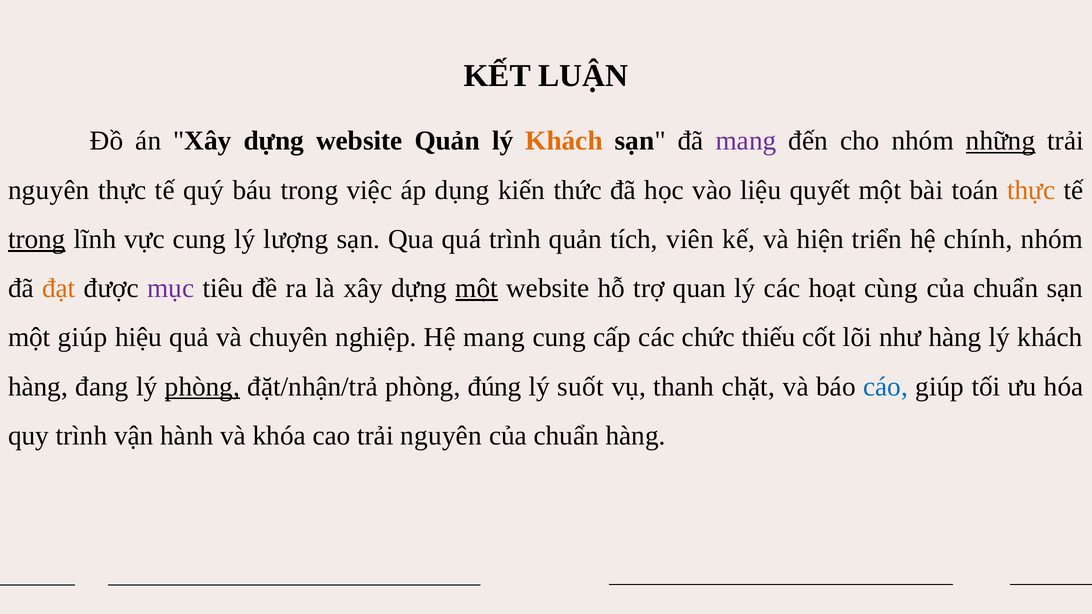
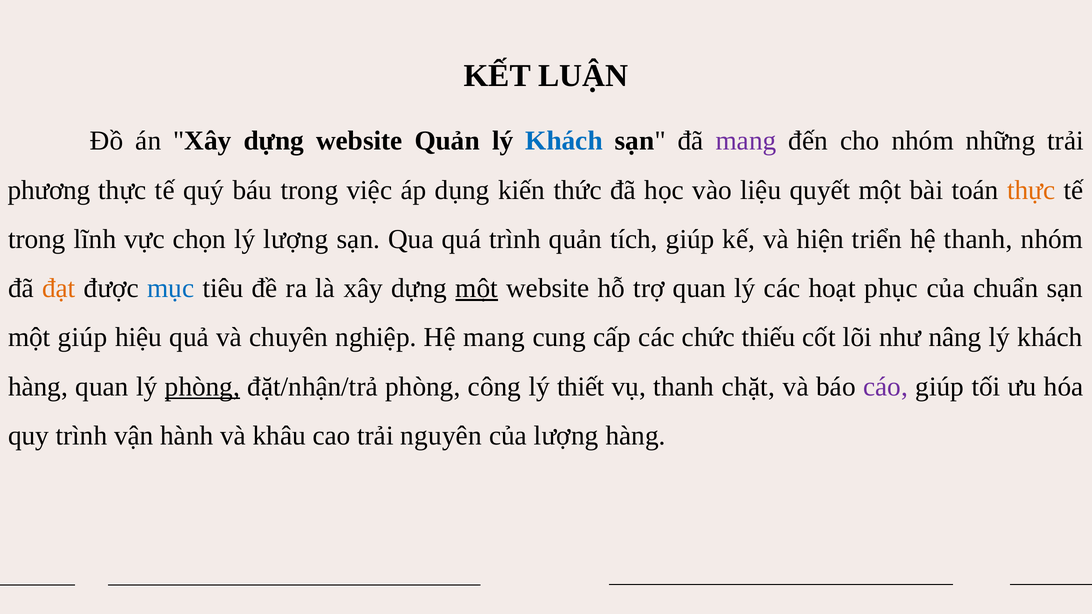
Khách at (564, 141) colour: orange -> blue
những underline: present -> none
nguyên at (49, 190): nguyên -> phương
trong at (37, 239) underline: present -> none
vực cung: cung -> chọn
tích viên: viên -> giúp
hệ chính: chính -> thanh
mục colour: purple -> blue
cùng: cùng -> phục
như hàng: hàng -> nâng
hàng đang: đang -> quan
đúng: đúng -> công
suốt: suốt -> thiết
cáo colour: blue -> purple
khóa: khóa -> khâu
chuẩn at (566, 436): chuẩn -> lượng
